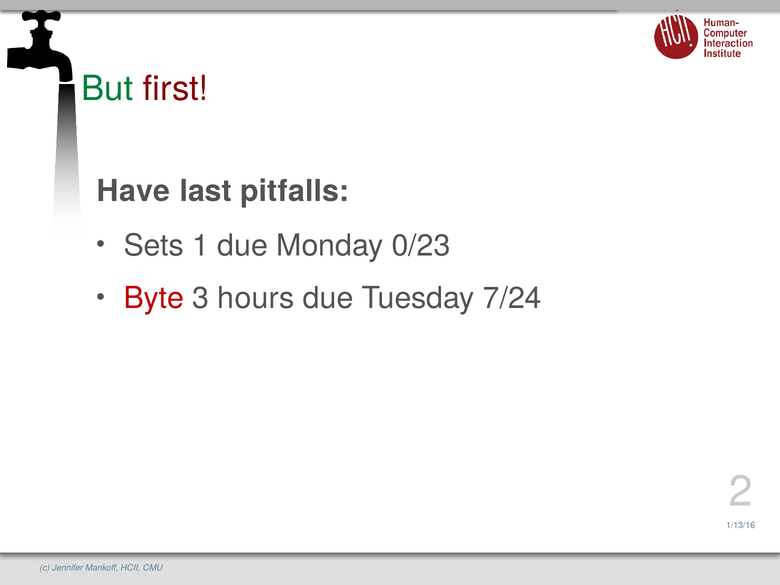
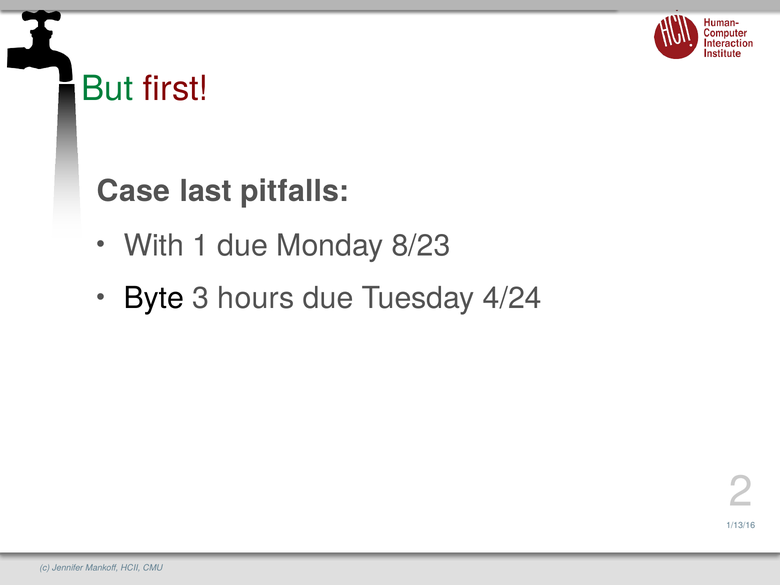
Have: Have -> Case
Sets: Sets -> With
0/23: 0/23 -> 8/23
Byte colour: red -> black
7/24: 7/24 -> 4/24
